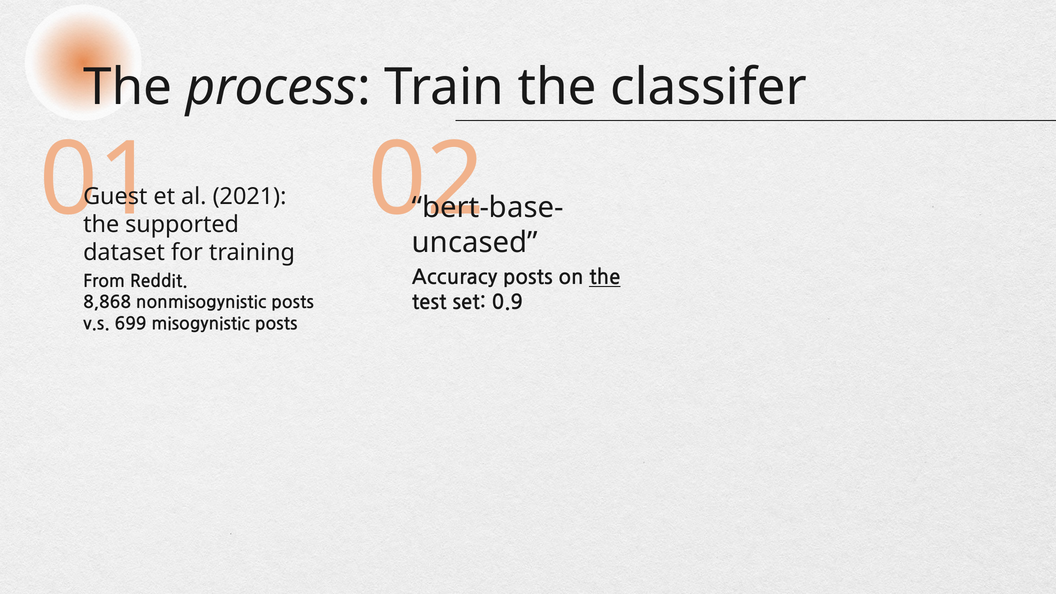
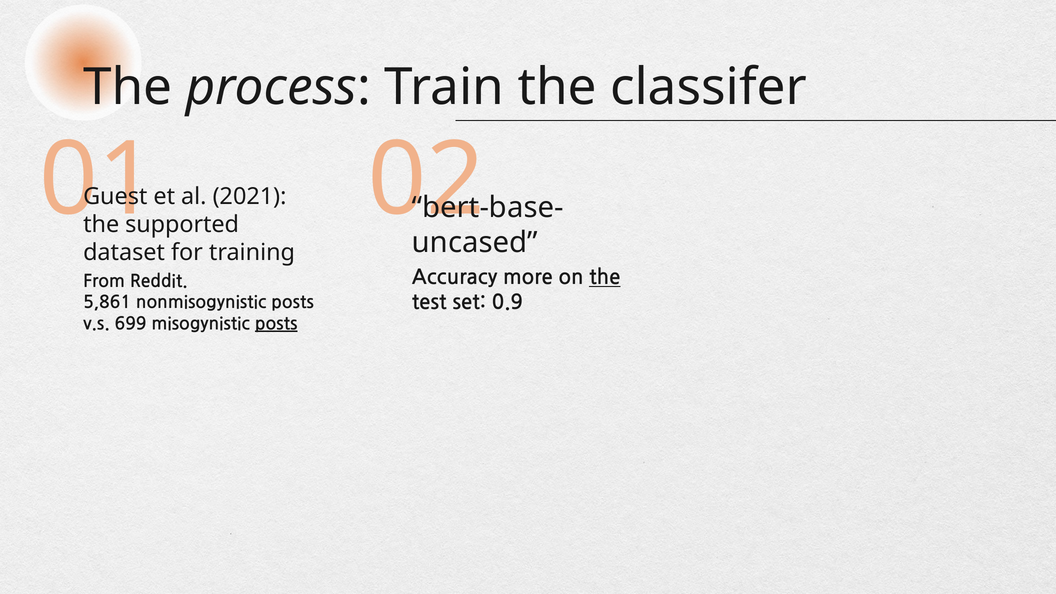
Accuracy posts: posts -> more
8,868: 8,868 -> 5,861
posts at (276, 324) underline: none -> present
